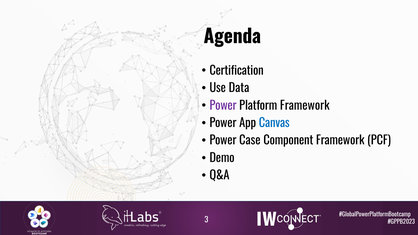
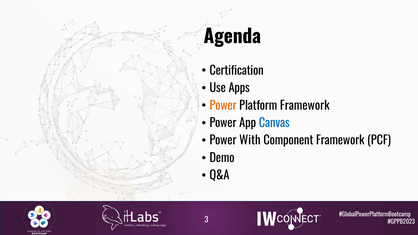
Data: Data -> Apps
Power at (223, 106) colour: purple -> orange
Case: Case -> With
